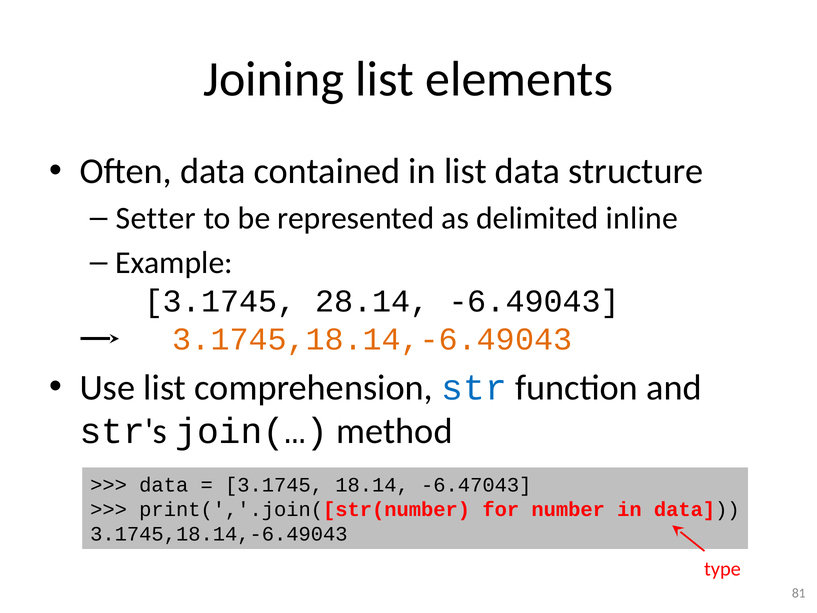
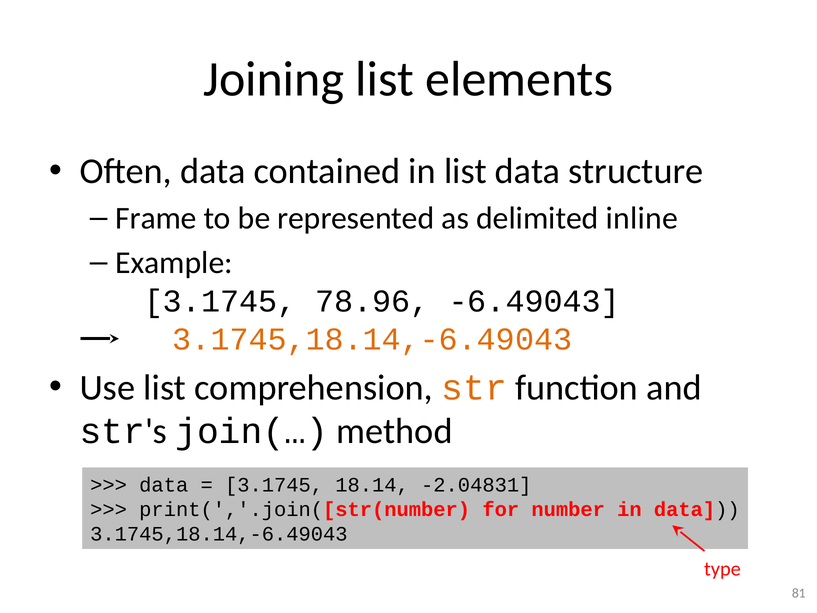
Setter: Setter -> Frame
28.14: 28.14 -> 78.96
str colour: blue -> orange
-6.47043: -6.47043 -> -2.04831
